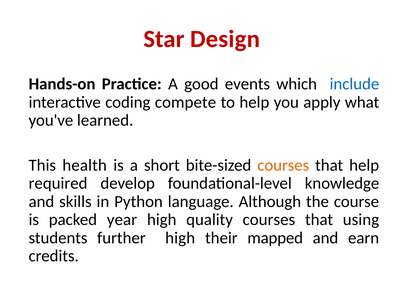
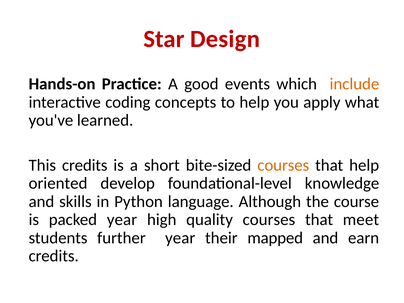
include colour: blue -> orange
compete: compete -> concepts
This health: health -> credits
required: required -> oriented
using: using -> meet
further high: high -> year
